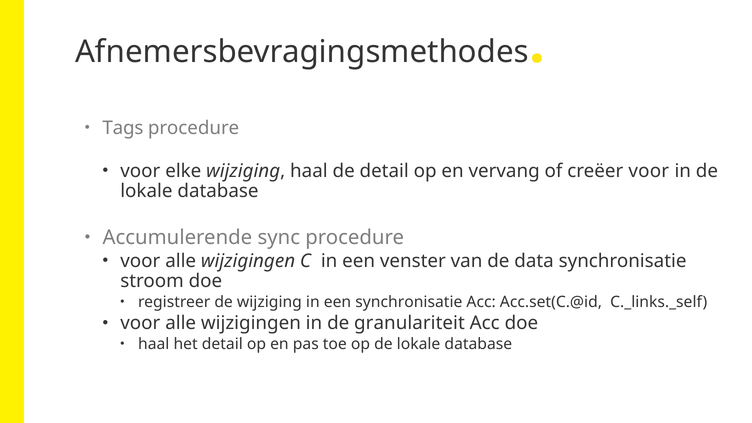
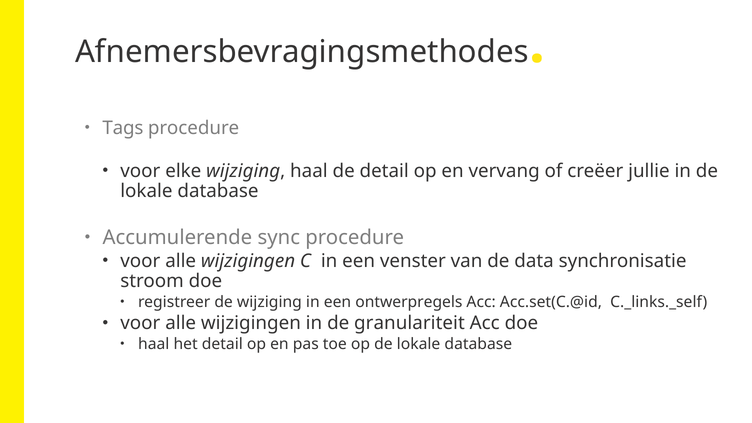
creëer voor: voor -> jullie
een synchronisatie: synchronisatie -> ontwerpregels
